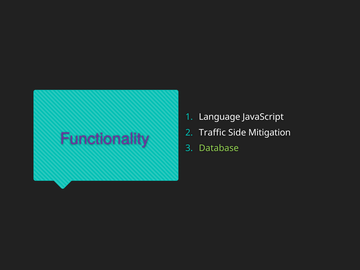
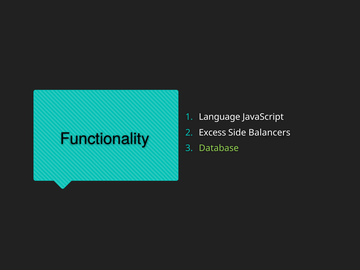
Traffic: Traffic -> Excess
Mitigation: Mitigation -> Balancers
Functionality colour: purple -> black
